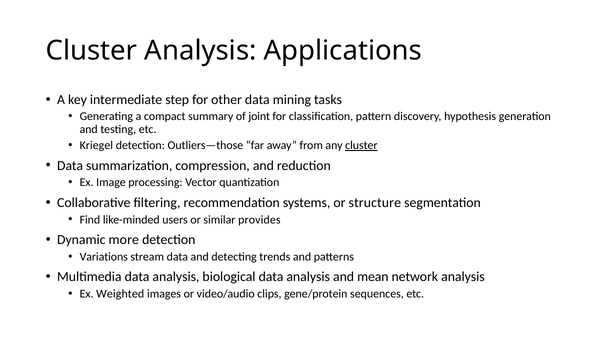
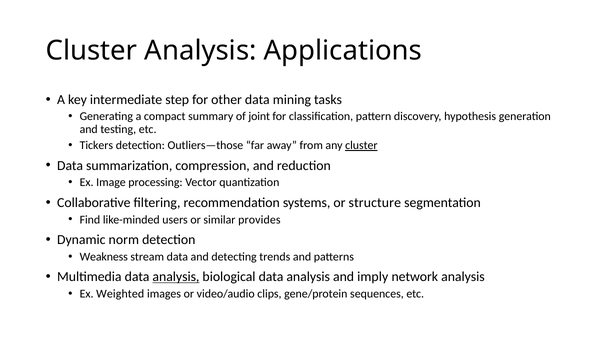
Kriegel: Kriegel -> Tickers
more: more -> norm
Variations: Variations -> Weakness
analysis at (176, 277) underline: none -> present
mean: mean -> imply
